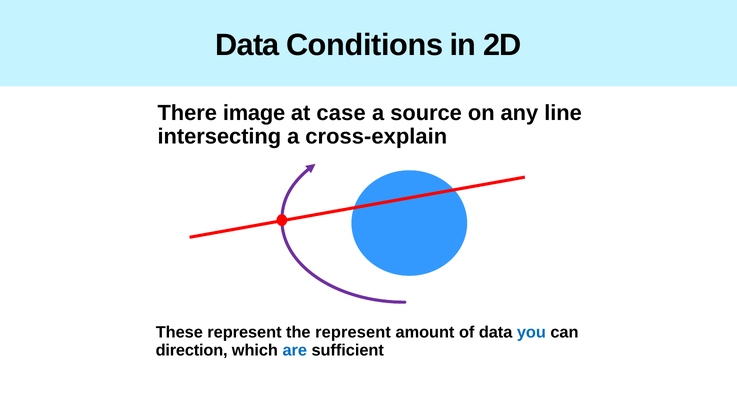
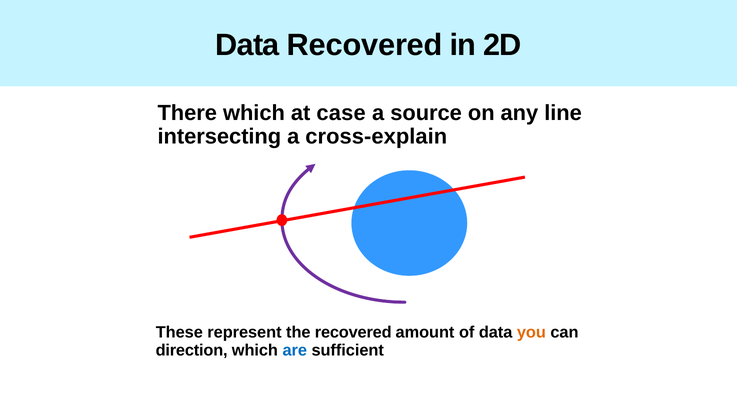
Data Conditions: Conditions -> Recovered
There image: image -> which
the represent: represent -> recovered
you colour: blue -> orange
